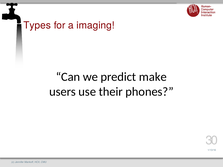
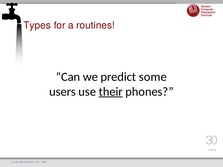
imaging: imaging -> routines
make: make -> some
their underline: none -> present
